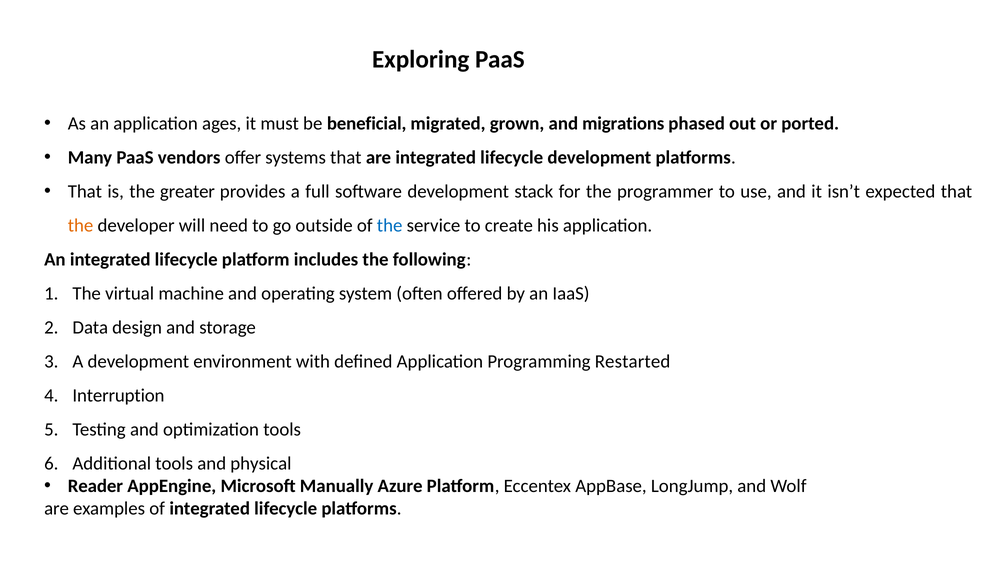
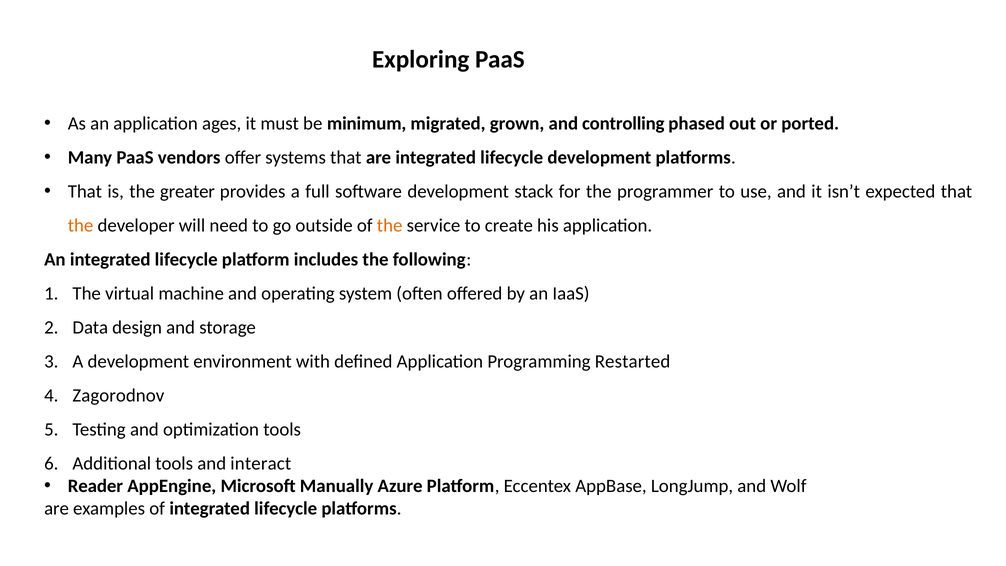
beneficial: beneficial -> minimum
migrations: migrations -> controlling
the at (390, 226) colour: blue -> orange
Interruption: Interruption -> Zagorodnov
physical: physical -> interact
